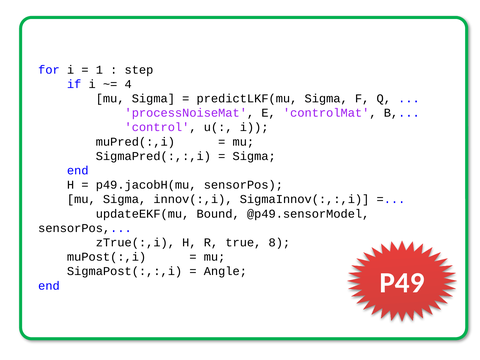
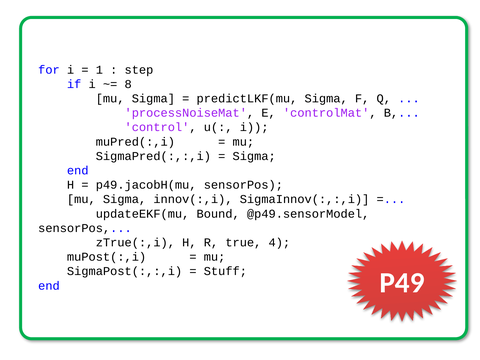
4: 4 -> 8
8: 8 -> 4
Angle: Angle -> Stuff
